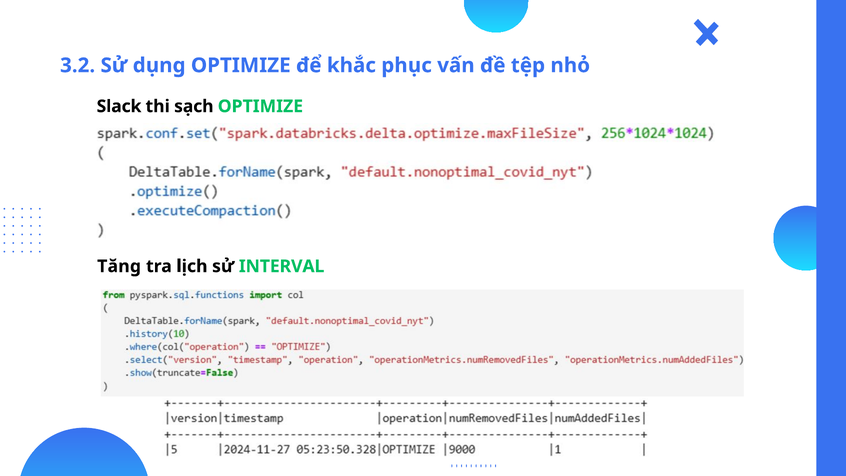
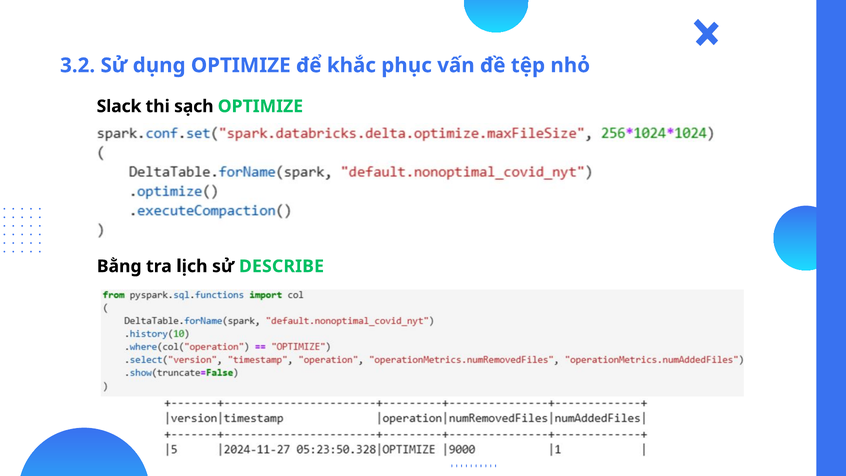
Tăng: Tăng -> Bằng
INTERVAL: INTERVAL -> DESCRIBE
